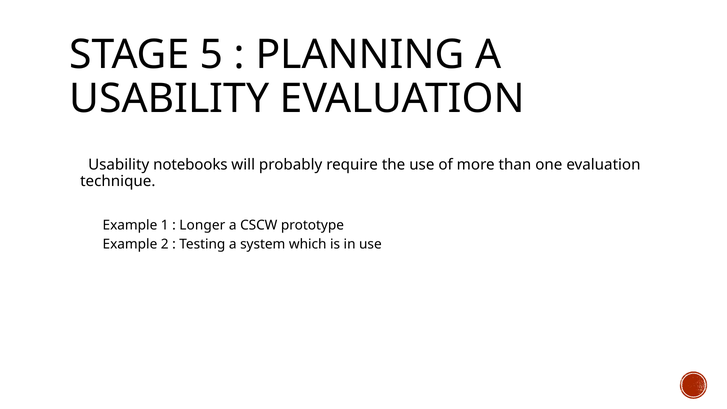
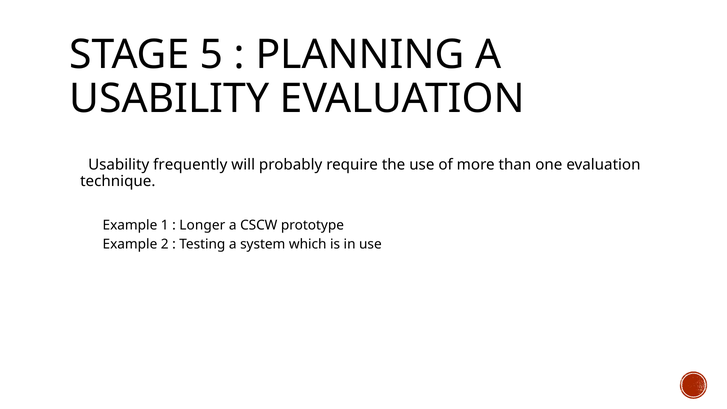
notebooks: notebooks -> frequently
